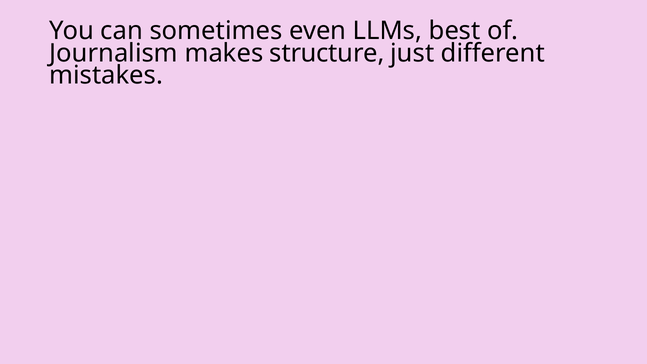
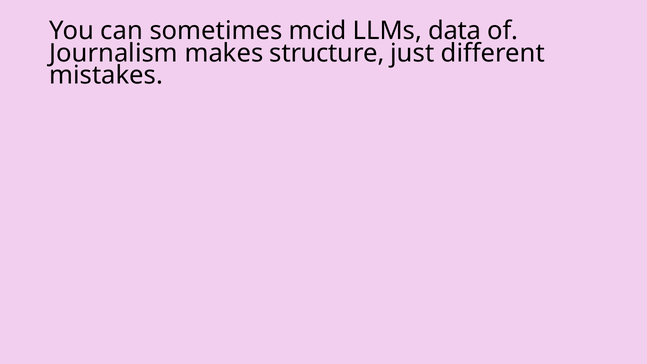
even: even -> mcid
best: best -> data
